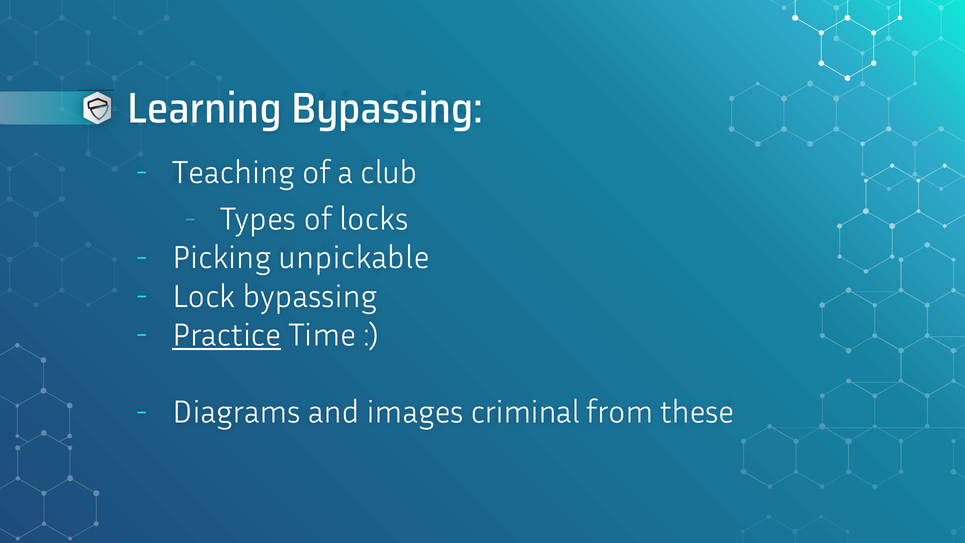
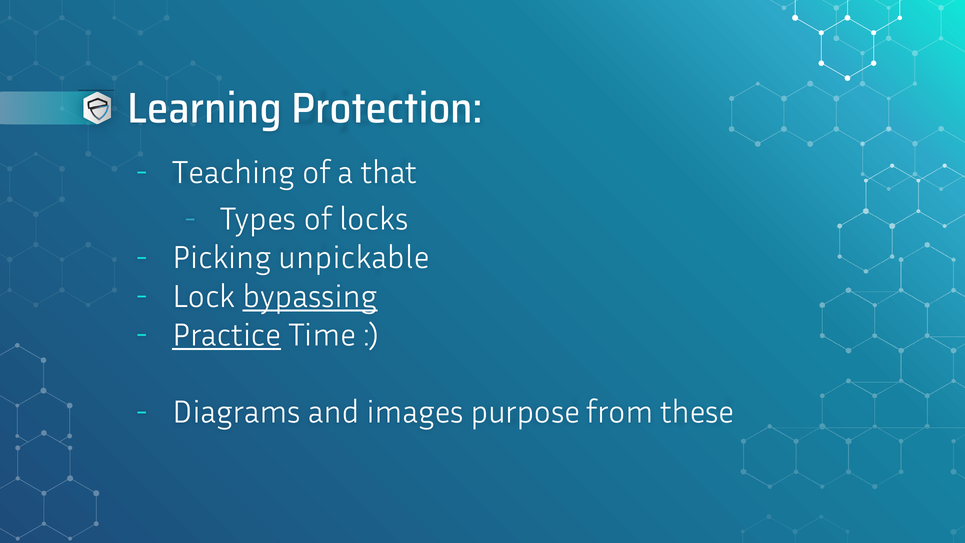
Learning Bypassing: Bypassing -> Protection
club: club -> that
bypassing at (310, 296) underline: none -> present
criminal: criminal -> purpose
